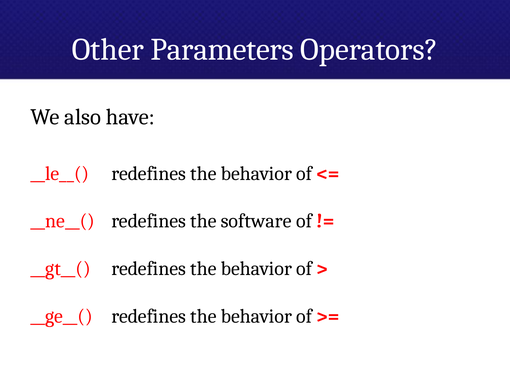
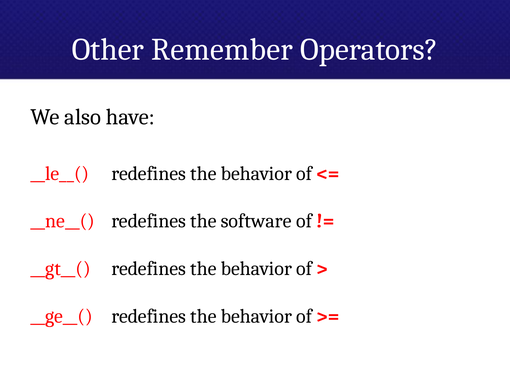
Parameters: Parameters -> Remember
